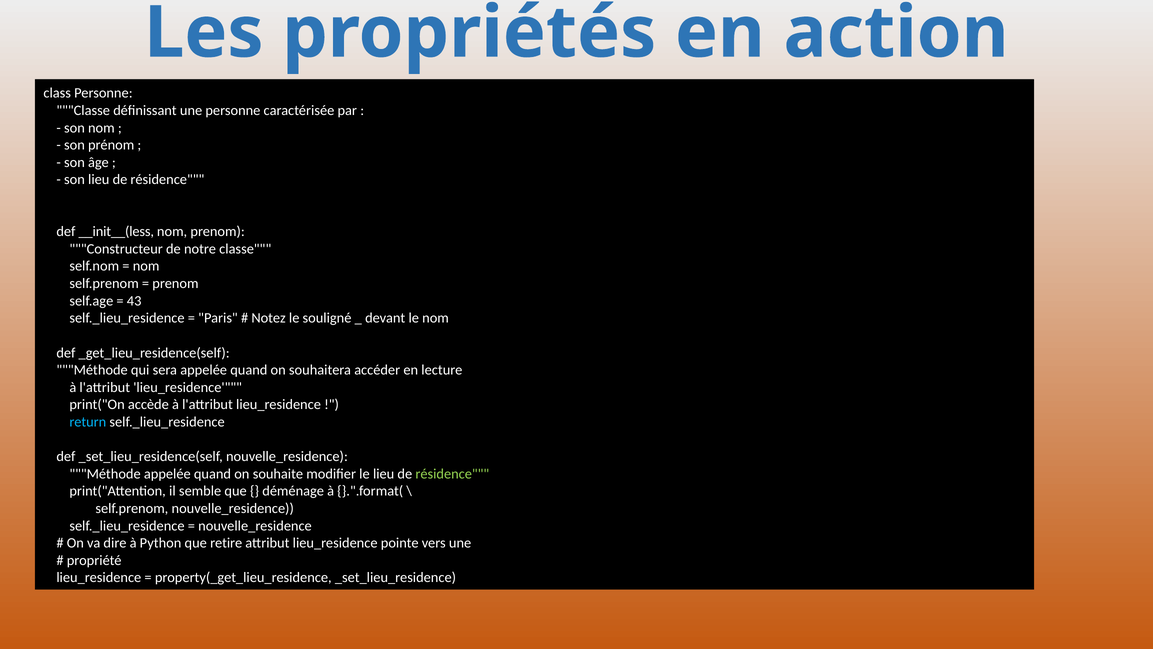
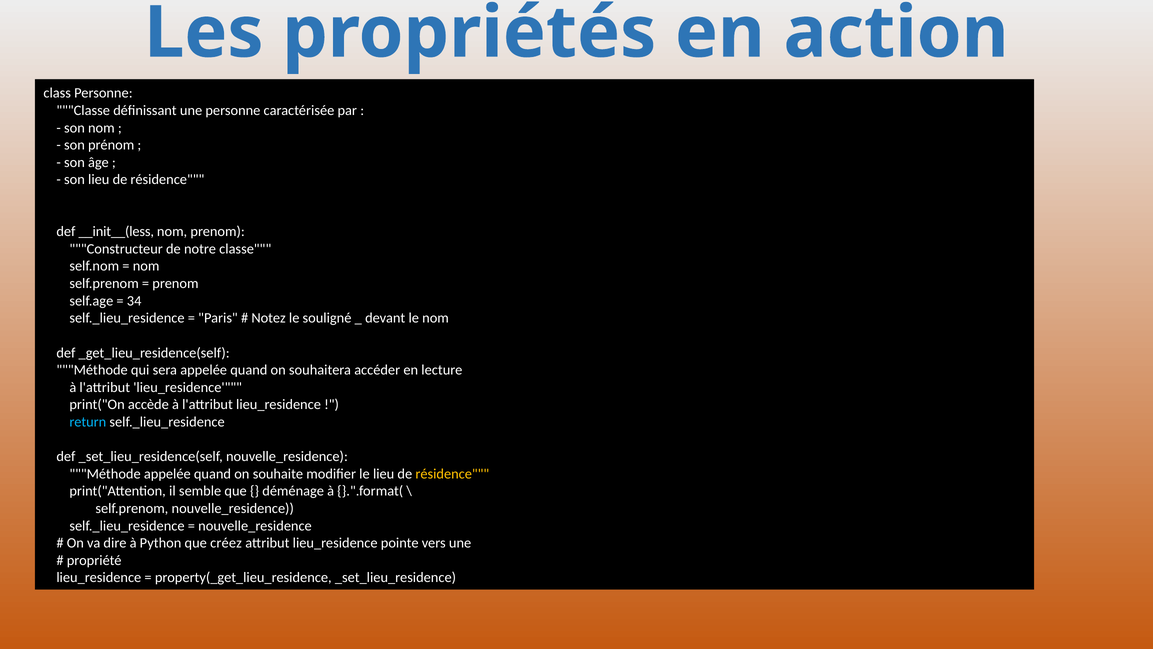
43: 43 -> 34
résidence at (452, 474) colour: light green -> yellow
retire: retire -> créez
